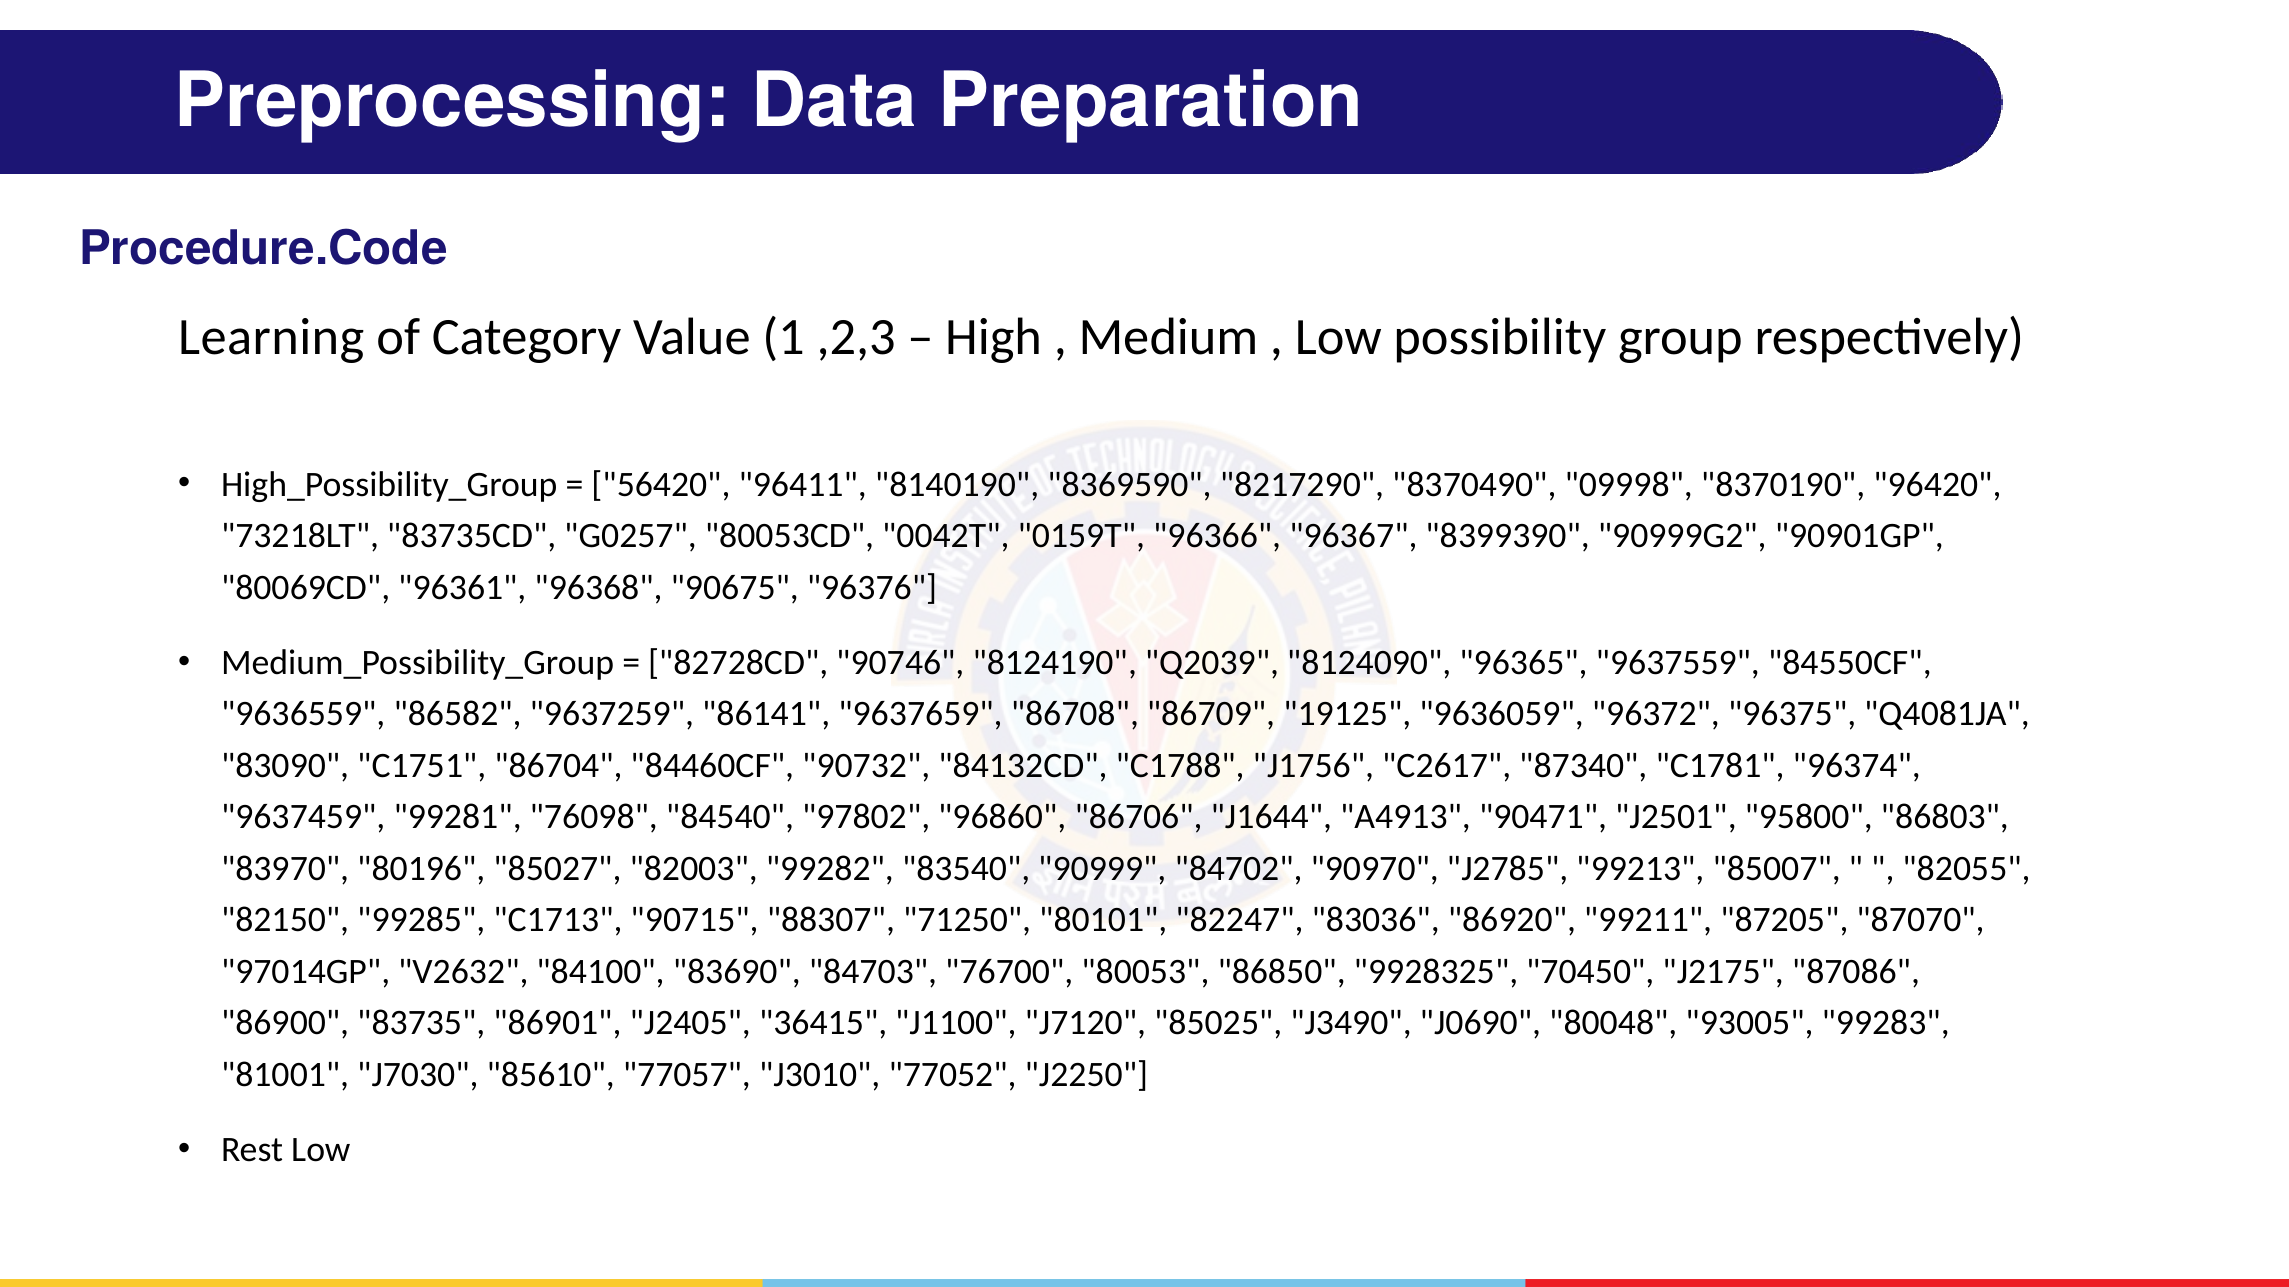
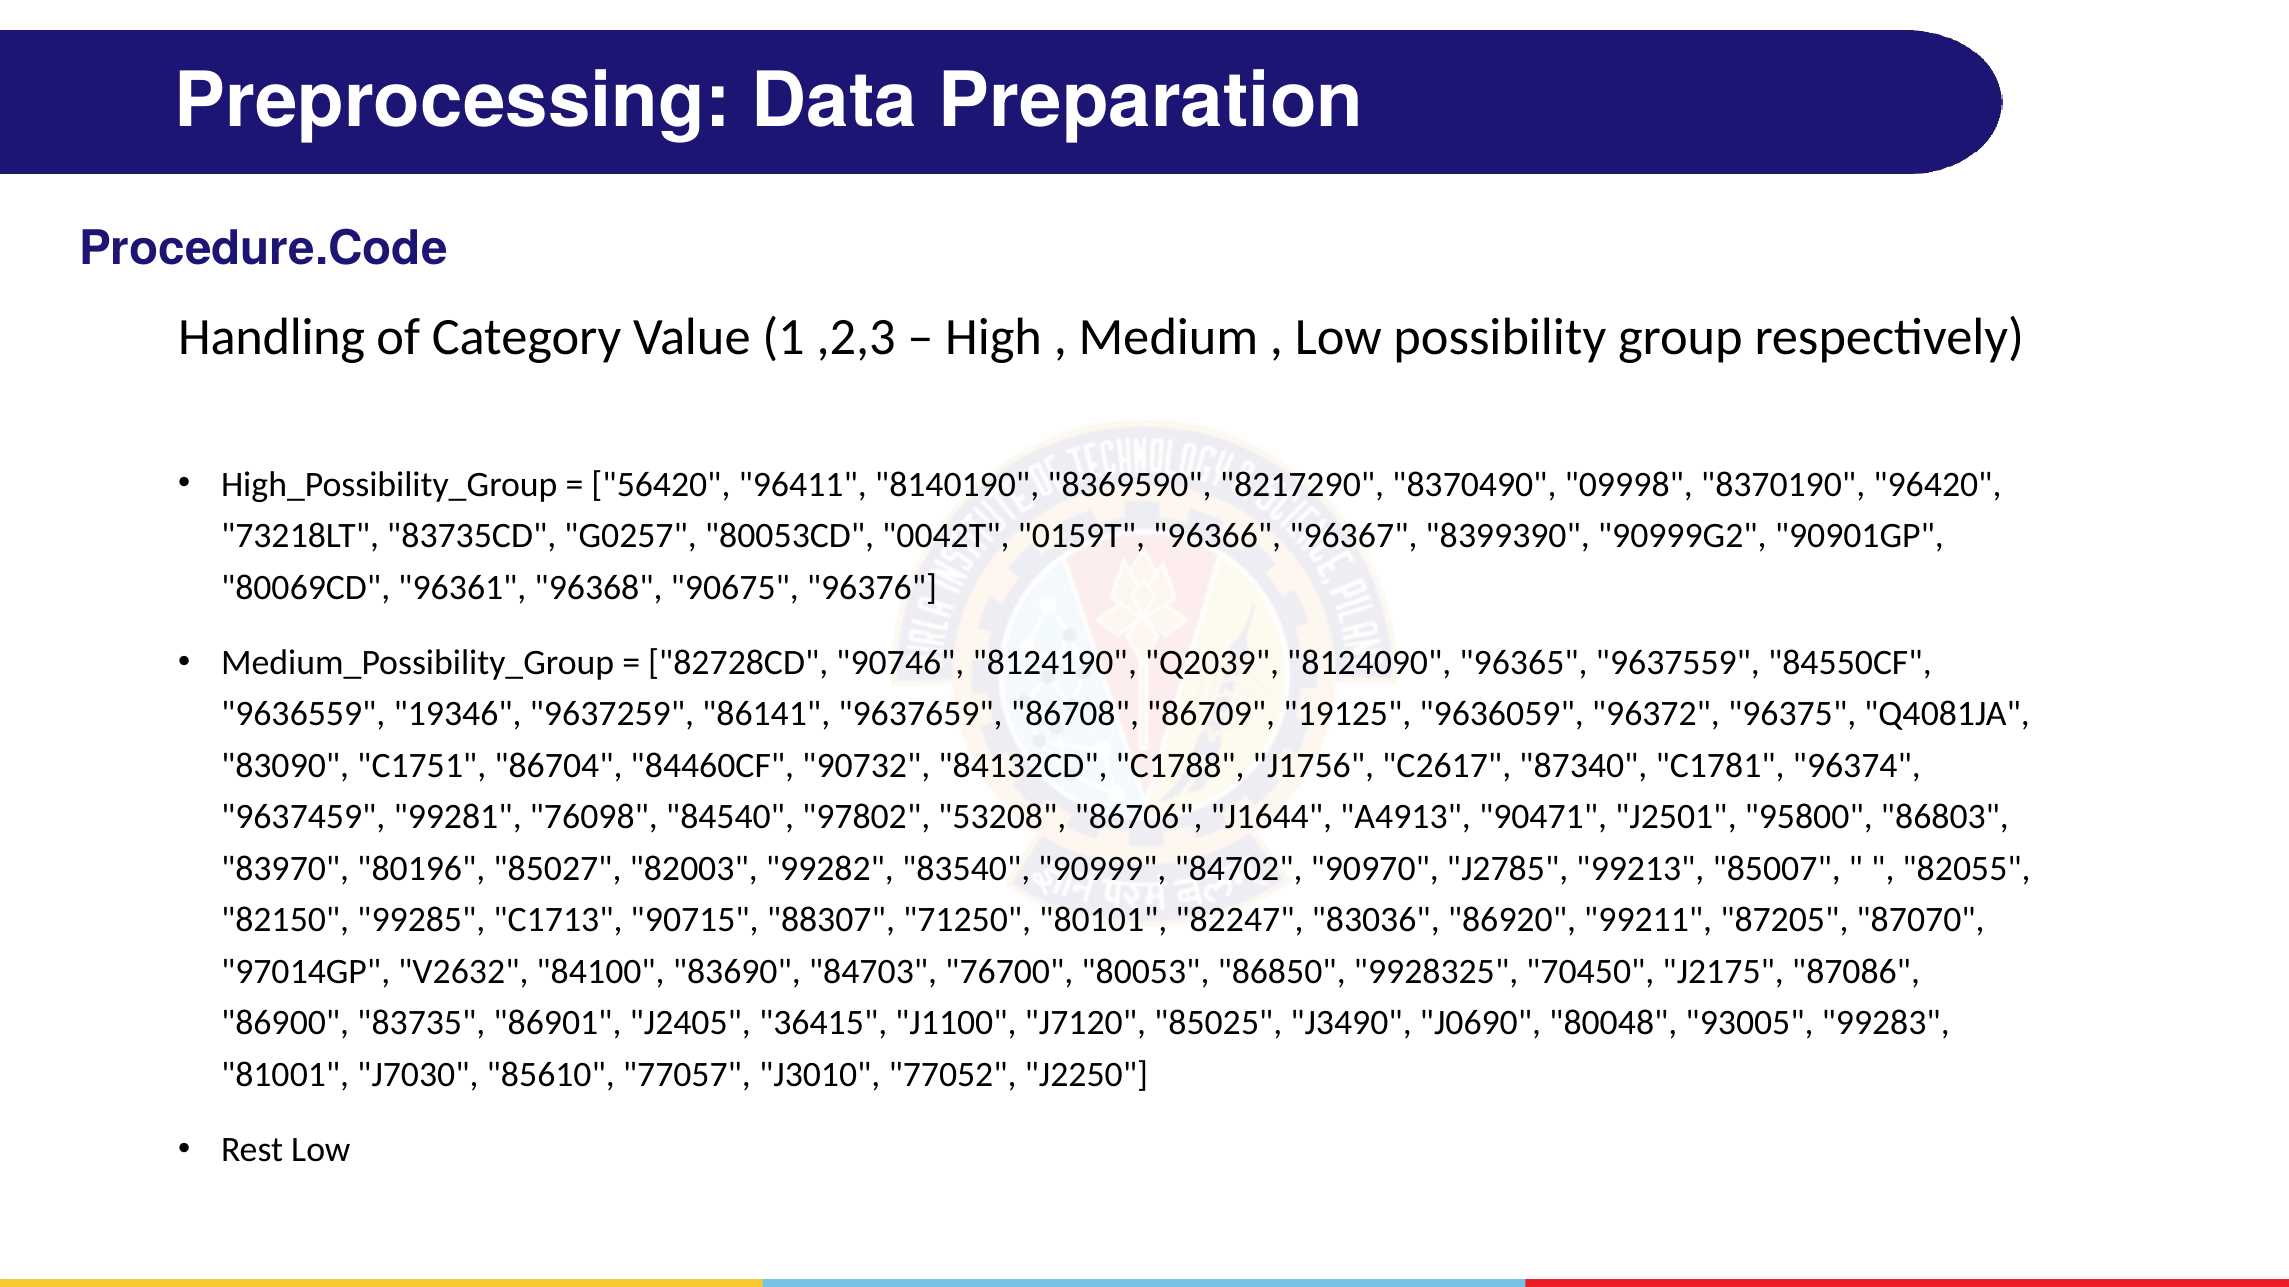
Learning: Learning -> Handling
86582: 86582 -> 19346
96860: 96860 -> 53208
